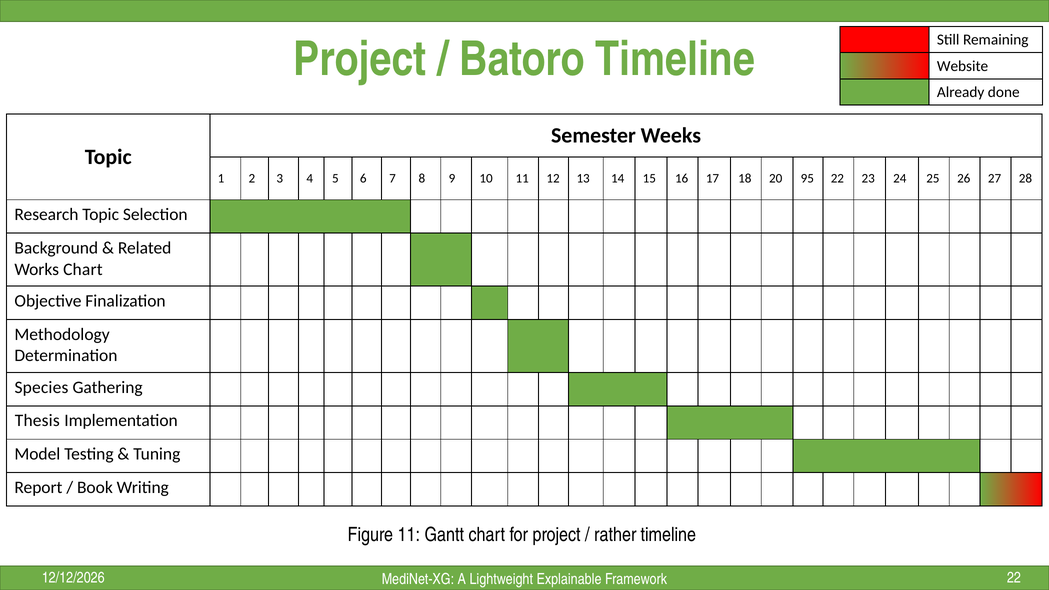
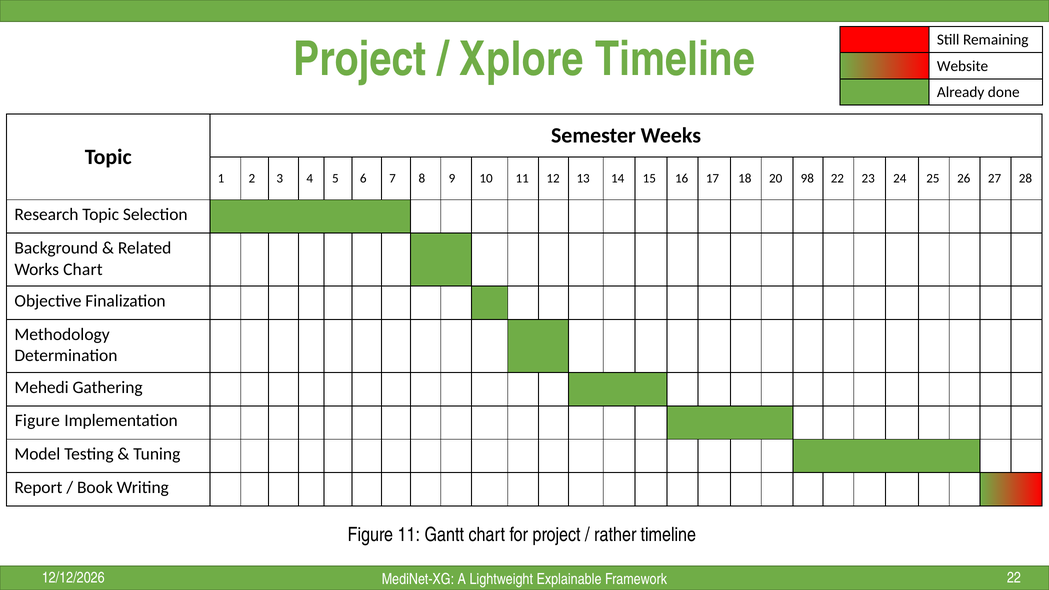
Batoro: Batoro -> Xplore
95: 95 -> 98
Species: Species -> Mehedi
Thesis at (37, 421): Thesis -> Figure
